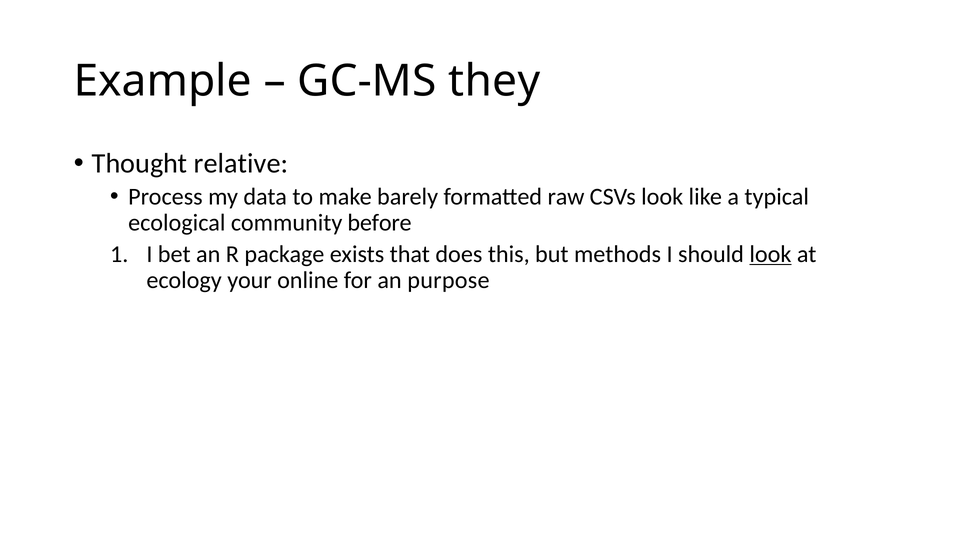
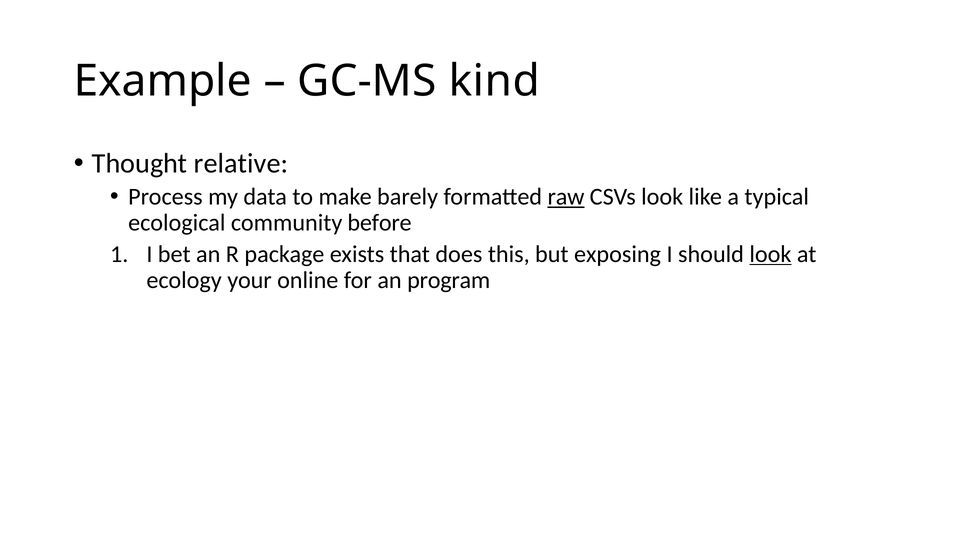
they: they -> kind
raw underline: none -> present
methods: methods -> exposing
purpose: purpose -> program
